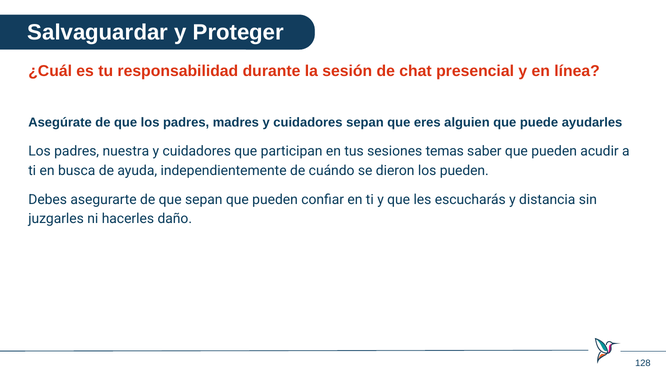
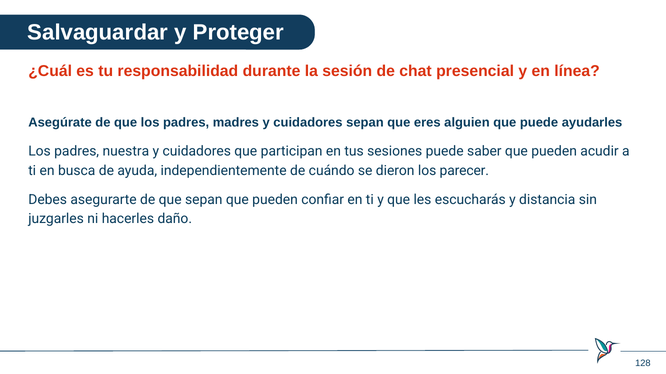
sesiones temas: temas -> puede
los pueden: pueden -> parecer
